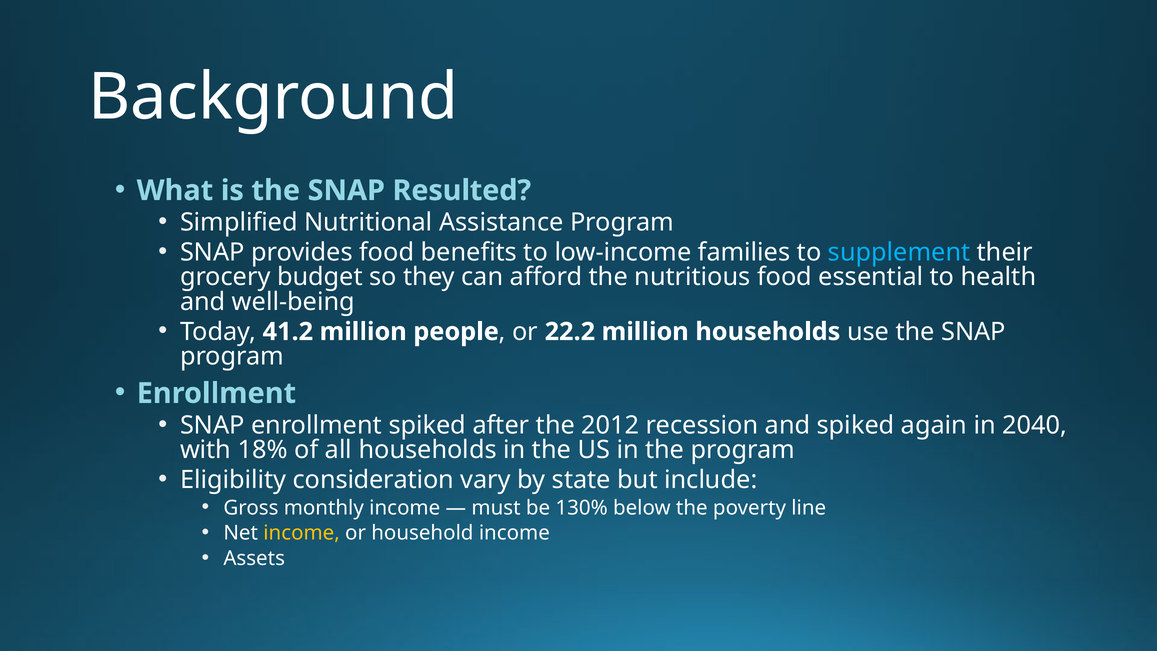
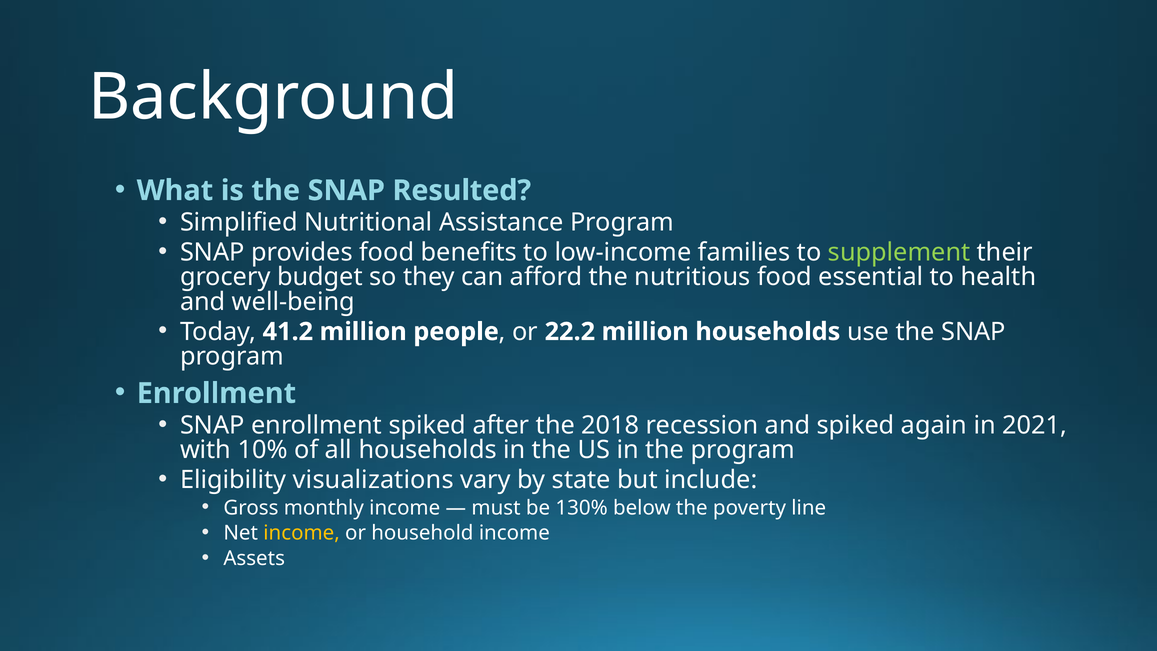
supplement colour: light blue -> light green
2012: 2012 -> 2018
2040: 2040 -> 2021
18%: 18% -> 10%
consideration: consideration -> visualizations
